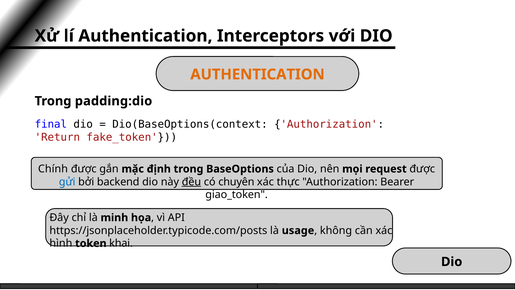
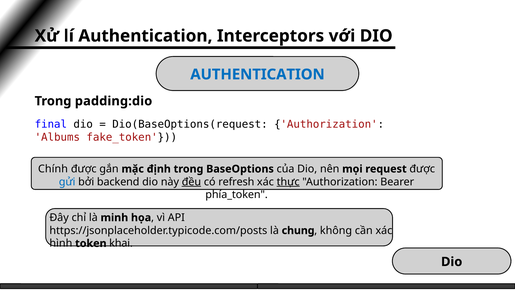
AUTHENTICATION at (258, 74) colour: orange -> blue
Dio(BaseOptions(context: Dio(BaseOptions(context -> Dio(BaseOptions(request
Return: Return -> Albums
chuyên: chuyên -> refresh
thực underline: none -> present
giao_token: giao_token -> phía_token
usage: usage -> chung
